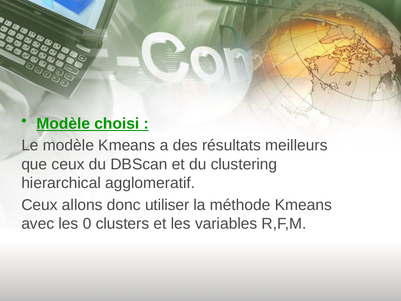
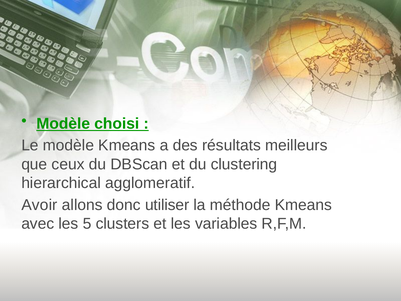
Ceux at (40, 205): Ceux -> Avoir
0: 0 -> 5
